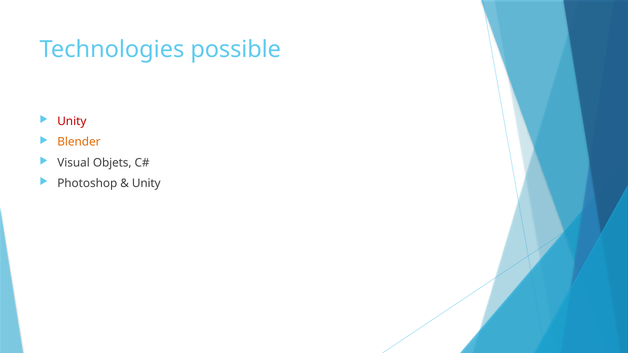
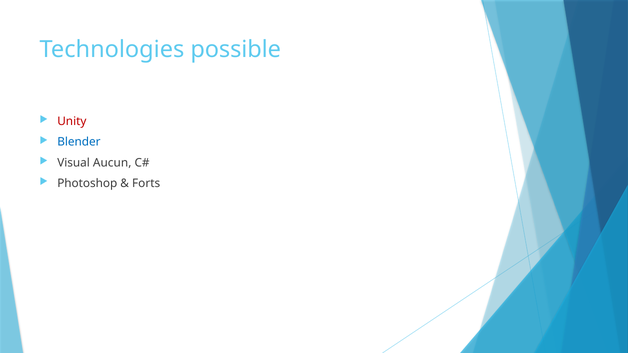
Blender colour: orange -> blue
Objets: Objets -> Aucun
Unity at (146, 184): Unity -> Forts
